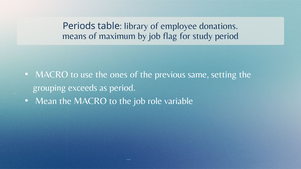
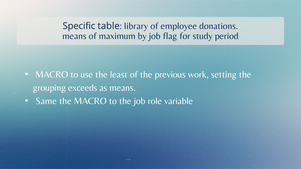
Periods: Periods -> Specific
ones: ones -> least
same: same -> work
as period: period -> means
Mean: Mean -> Same
